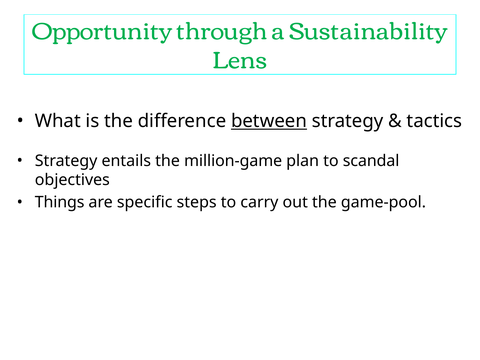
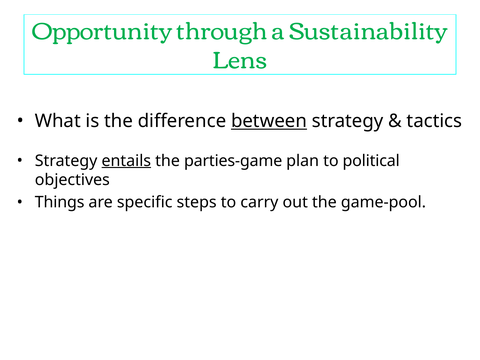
entails underline: none -> present
million-game: million-game -> parties-game
scandal: scandal -> political
